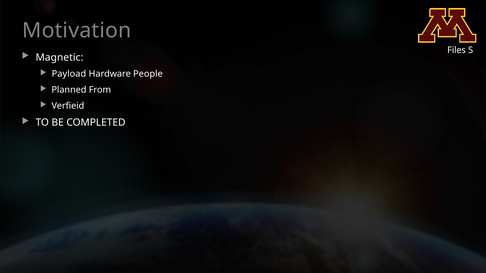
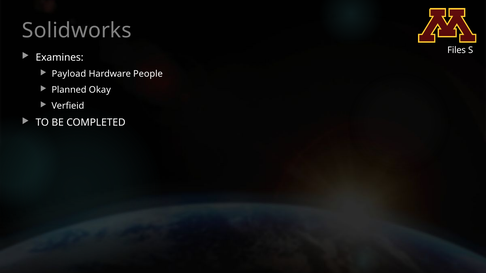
Motivation: Motivation -> Solidworks
Magnetic: Magnetic -> Examines
From: From -> Okay
